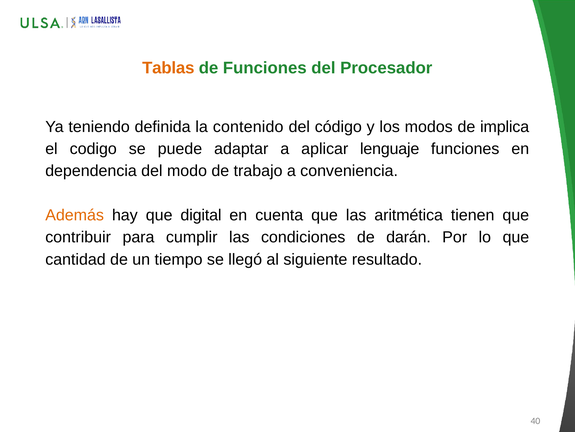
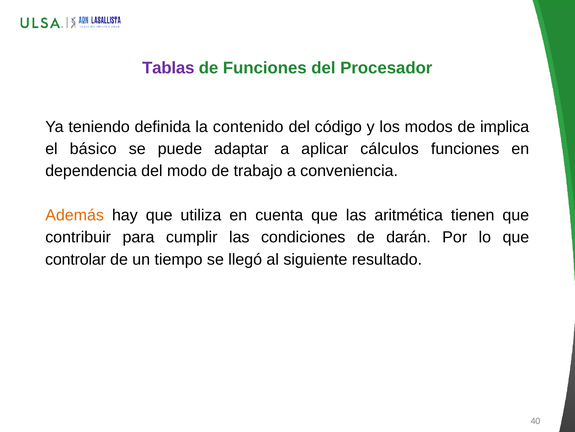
Tablas colour: orange -> purple
codigo: codigo -> básico
lenguaje: lenguaje -> cálculos
digital: digital -> utiliza
cantidad: cantidad -> controlar
